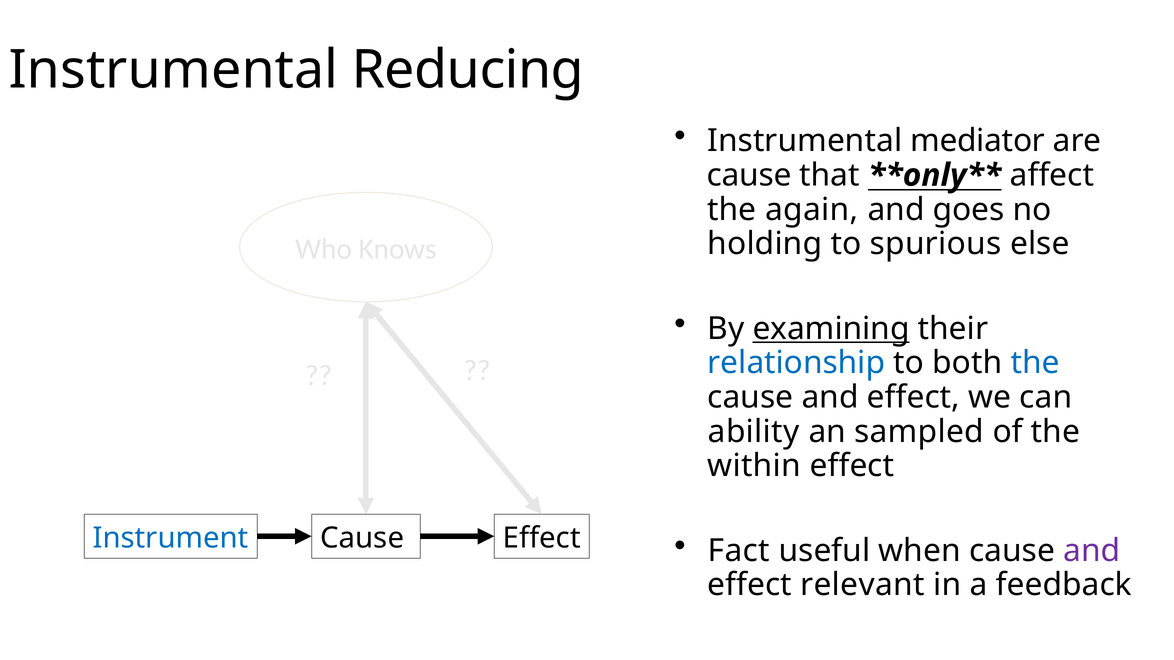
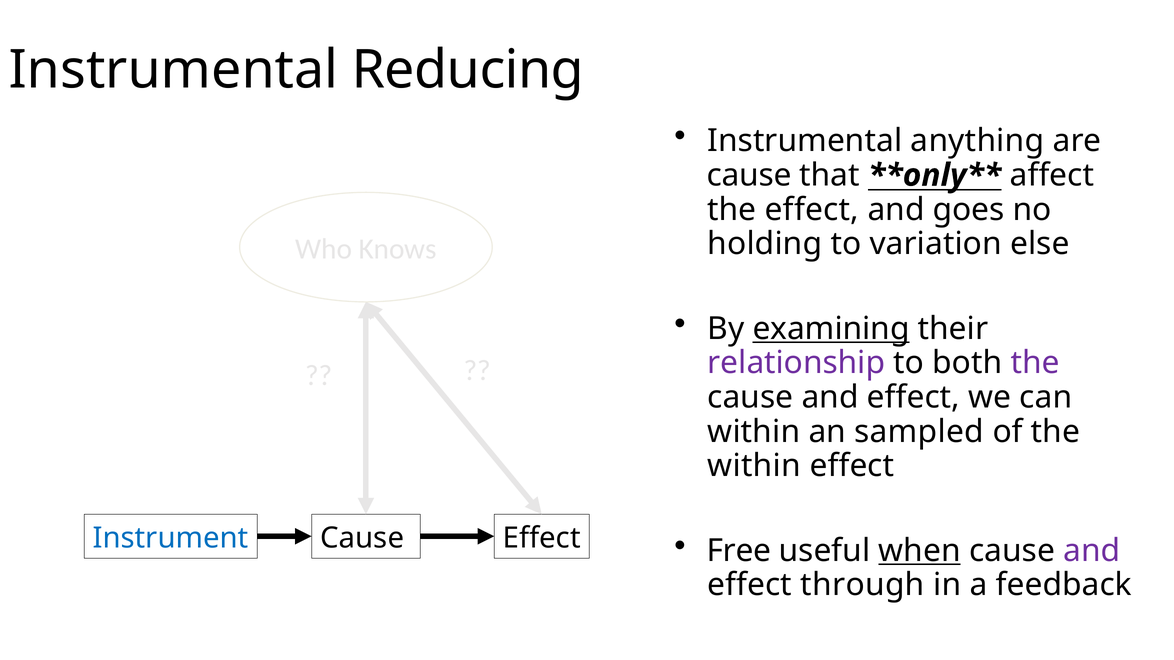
mediator: mediator -> anything
the again: again -> effect
spurious: spurious -> variation
relationship colour: blue -> purple
the at (1035, 363) colour: blue -> purple
ability at (754, 432): ability -> within
Fact: Fact -> Free
when underline: none -> present
relevant: relevant -> through
